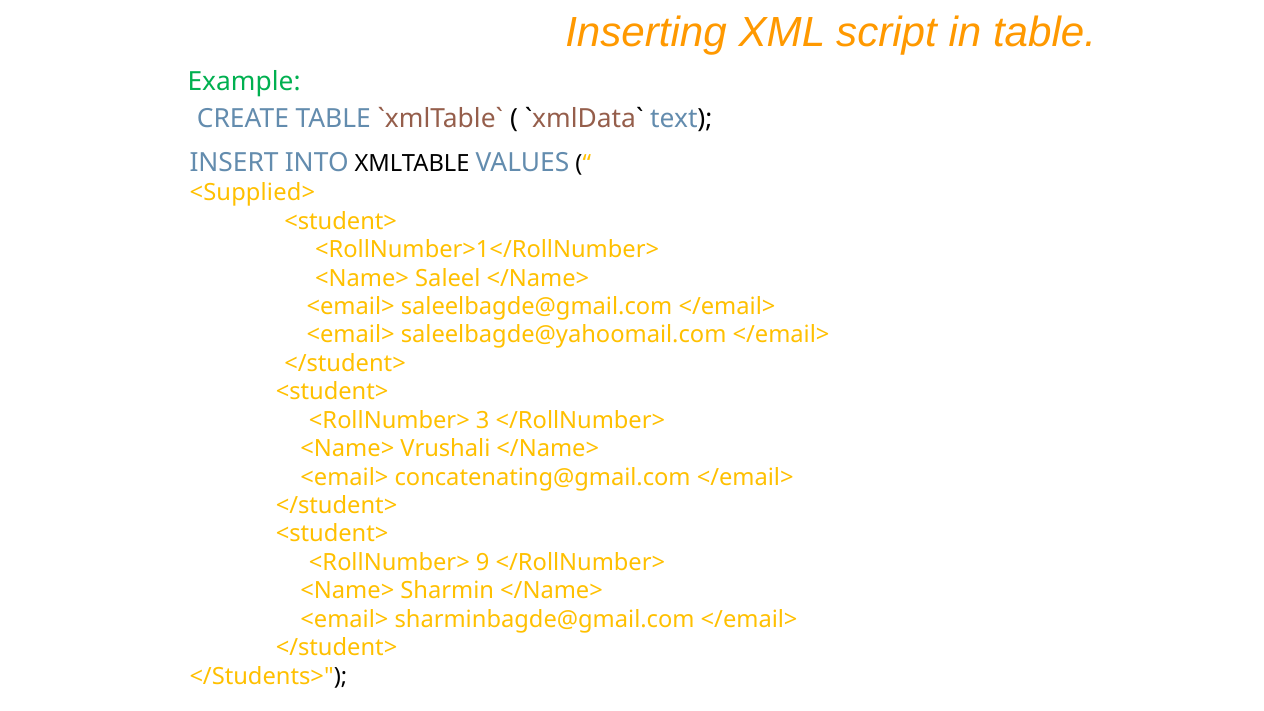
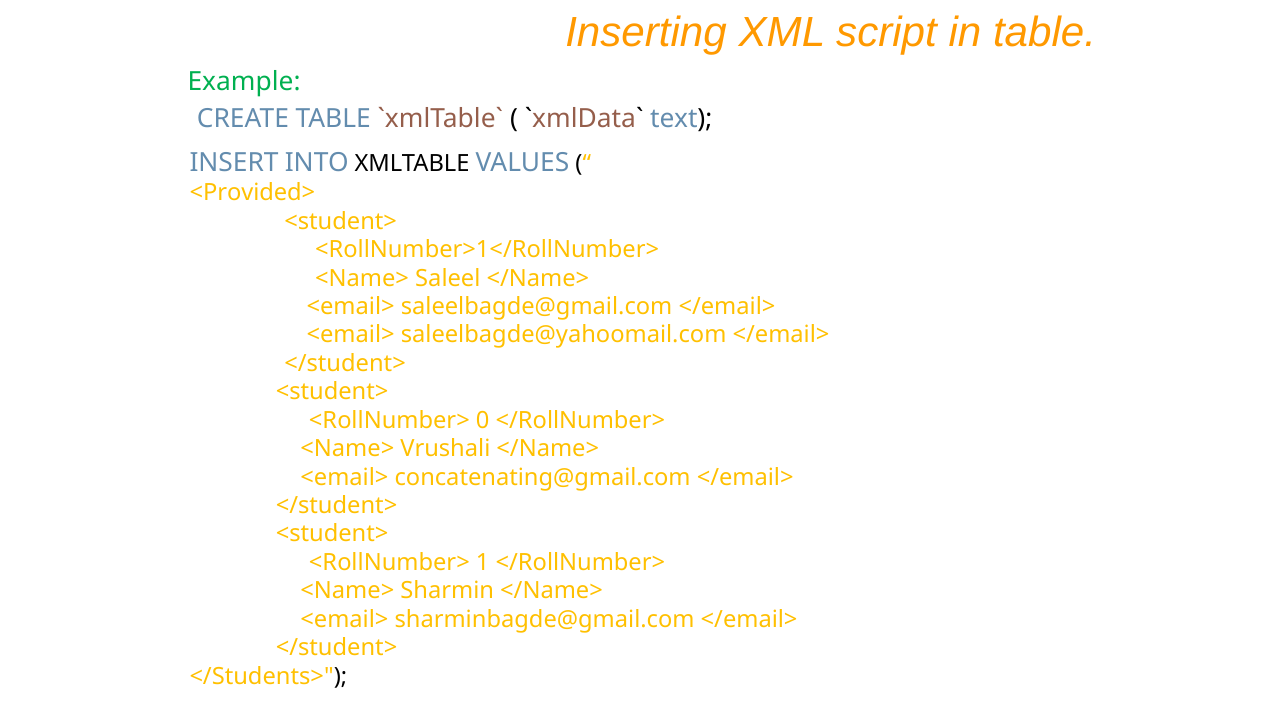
<Supplied>: <Supplied> -> <Provided>
3: 3 -> 0
9: 9 -> 1
